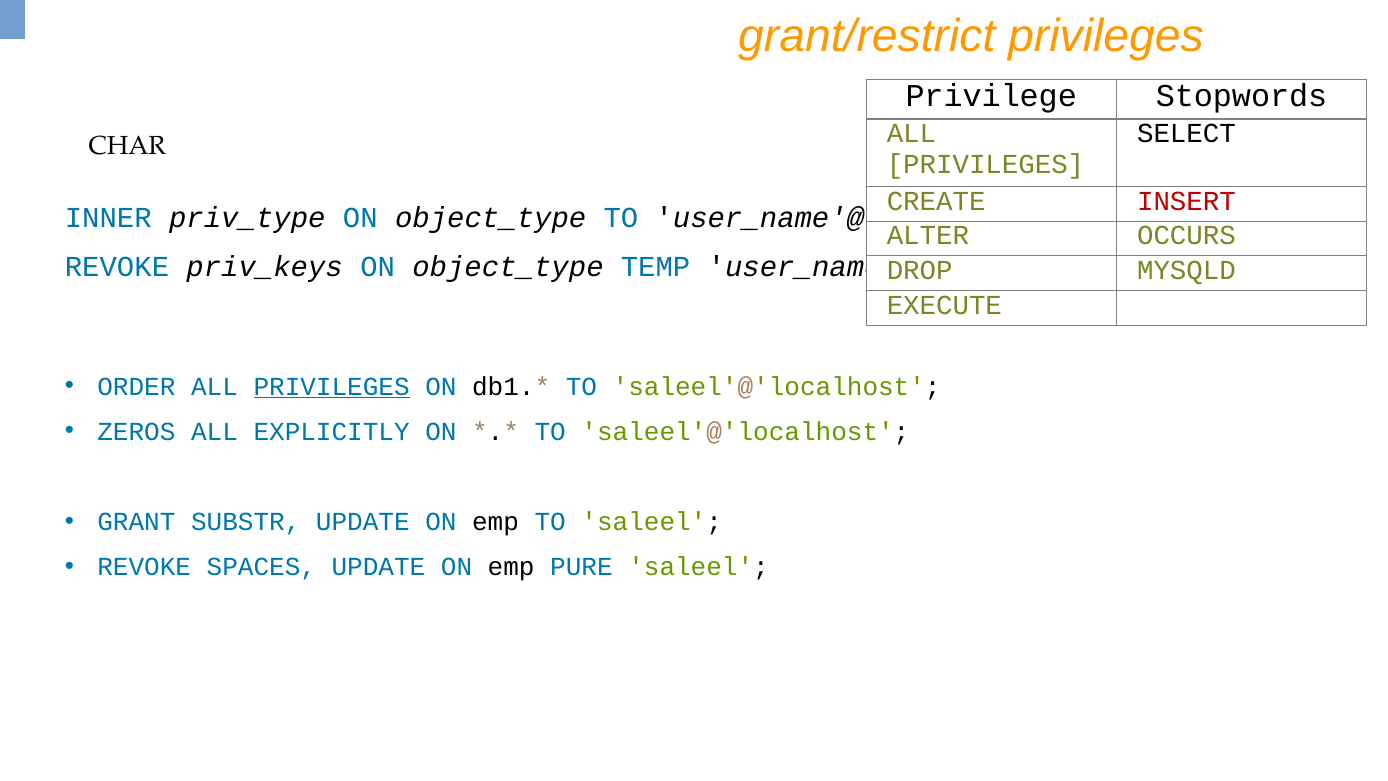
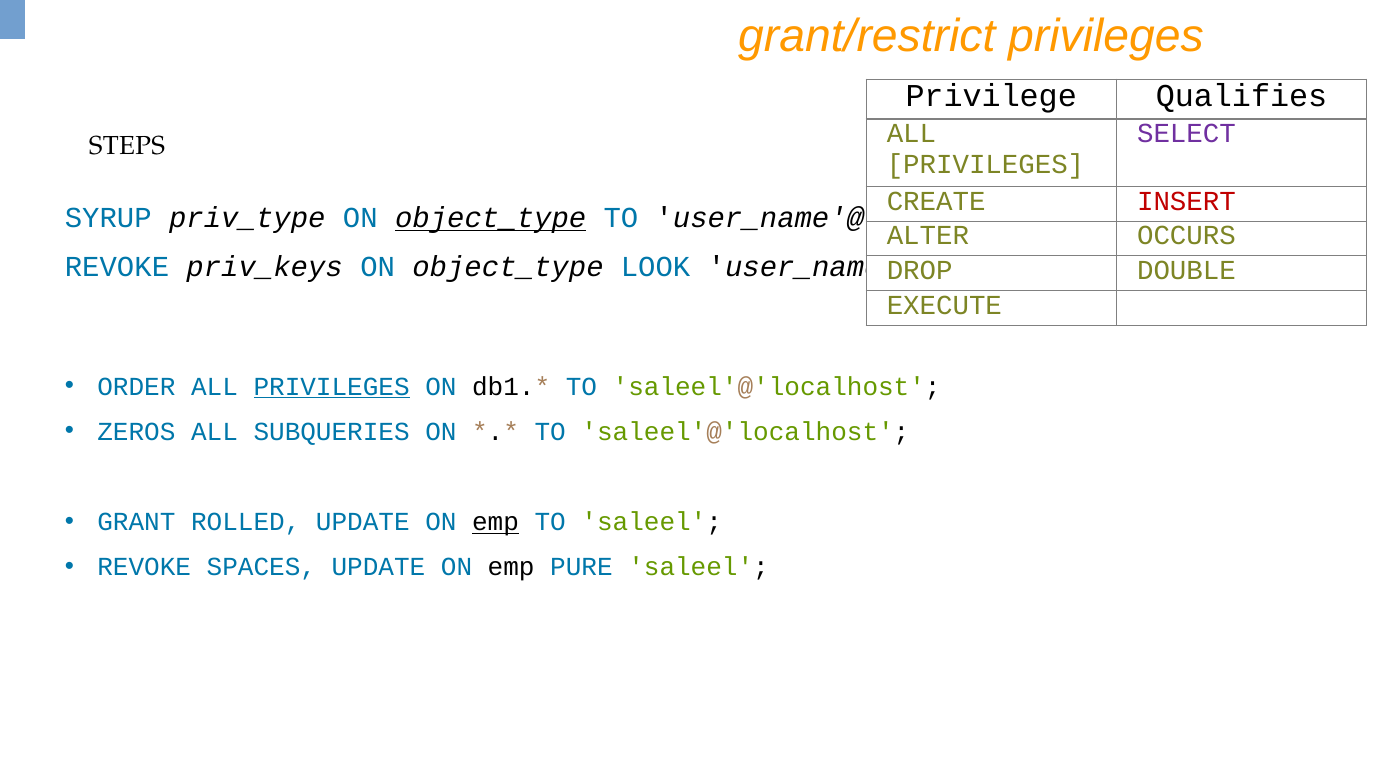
Stopwords: Stopwords -> Qualifies
SELECT colour: black -> purple
CHAR: CHAR -> STEPS
INNER: INNER -> SYRUP
object_type at (491, 218) underline: none -> present
TEMP: TEMP -> LOOK
MYSQLD: MYSQLD -> DOUBLE
EXPLICITLY: EXPLICITLY -> SUBQUERIES
SUBSTR: SUBSTR -> ROLLED
emp at (496, 522) underline: none -> present
